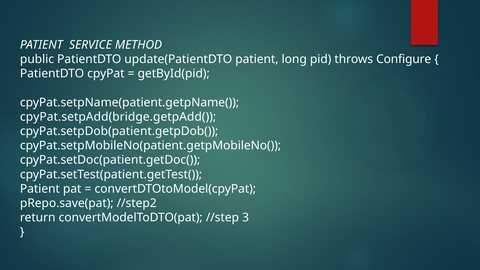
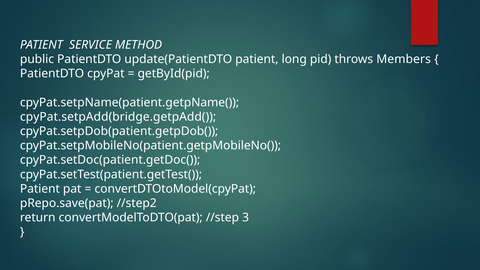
Configure: Configure -> Members
